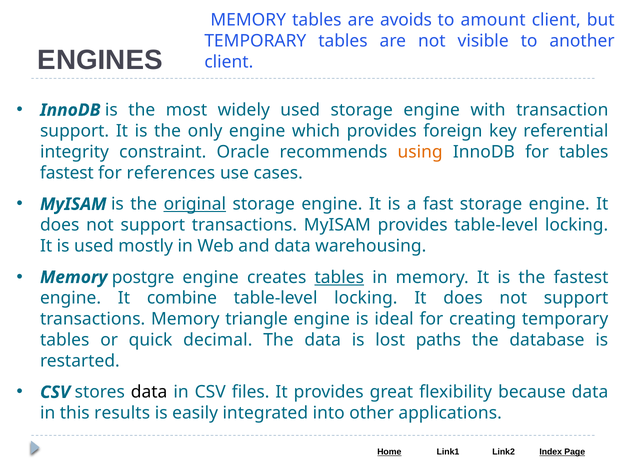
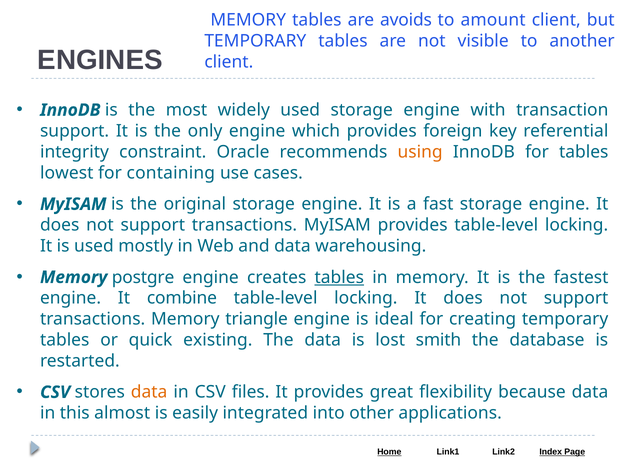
fastest at (67, 173): fastest -> lowest
references: references -> containing
original underline: present -> none
decimal: decimal -> existing
paths: paths -> smith
data at (149, 392) colour: black -> orange
results: results -> almost
